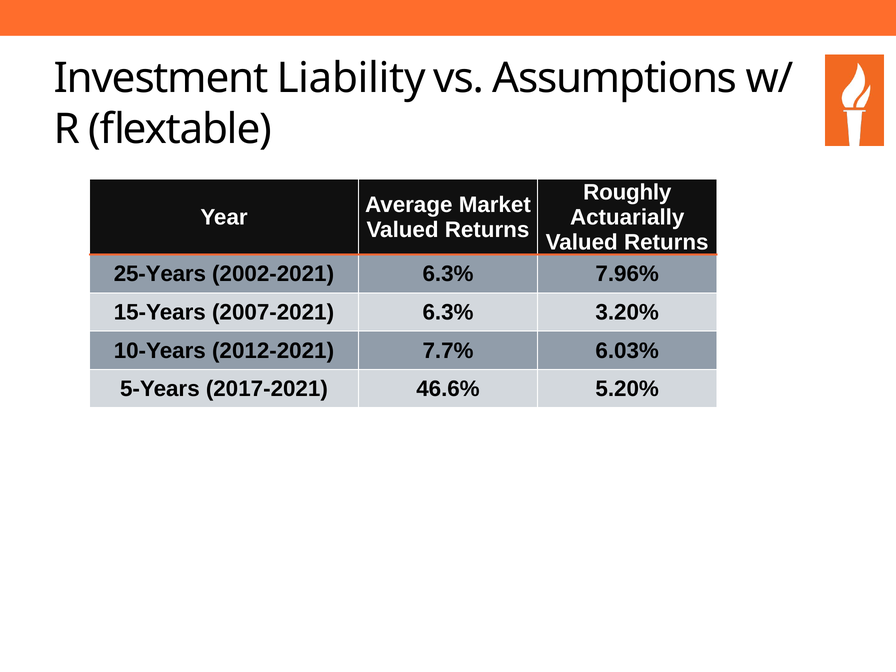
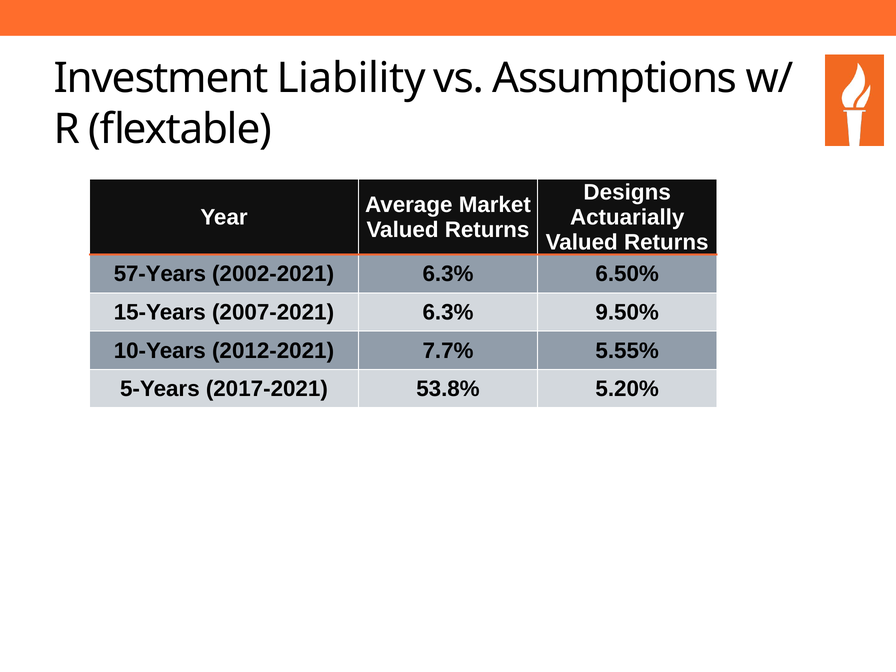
Roughly: Roughly -> Designs
25-Years: 25-Years -> 57-Years
7.96%: 7.96% -> 6.50%
3.20%: 3.20% -> 9.50%
6.03%: 6.03% -> 5.55%
46.6%: 46.6% -> 53.8%
